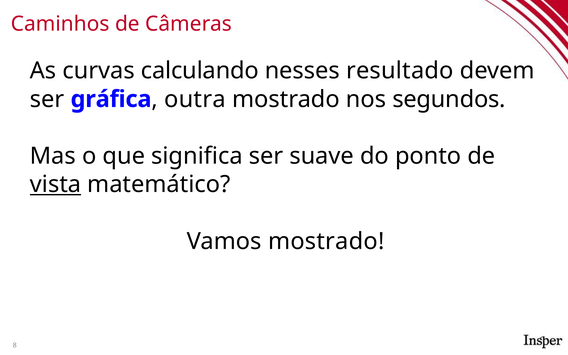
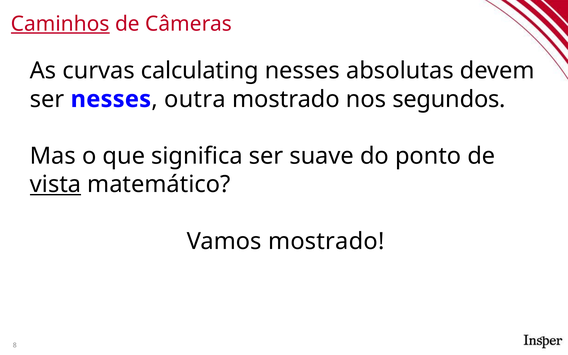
Caminhos underline: none -> present
calculando: calculando -> calculating
resultado: resultado -> absolutas
ser gráfica: gráfica -> nesses
